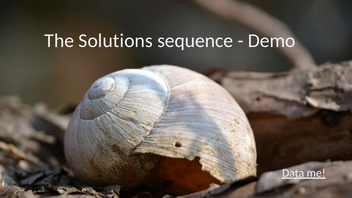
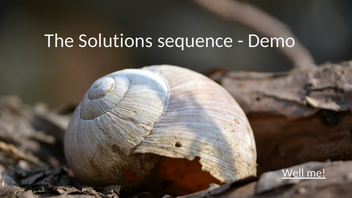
Data: Data -> Well
